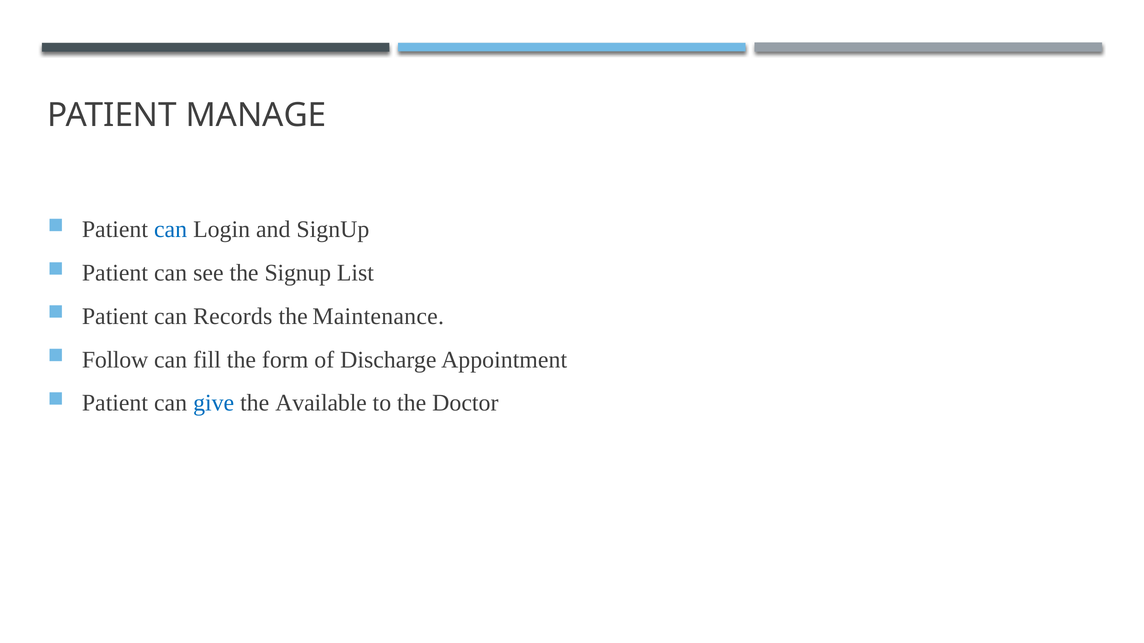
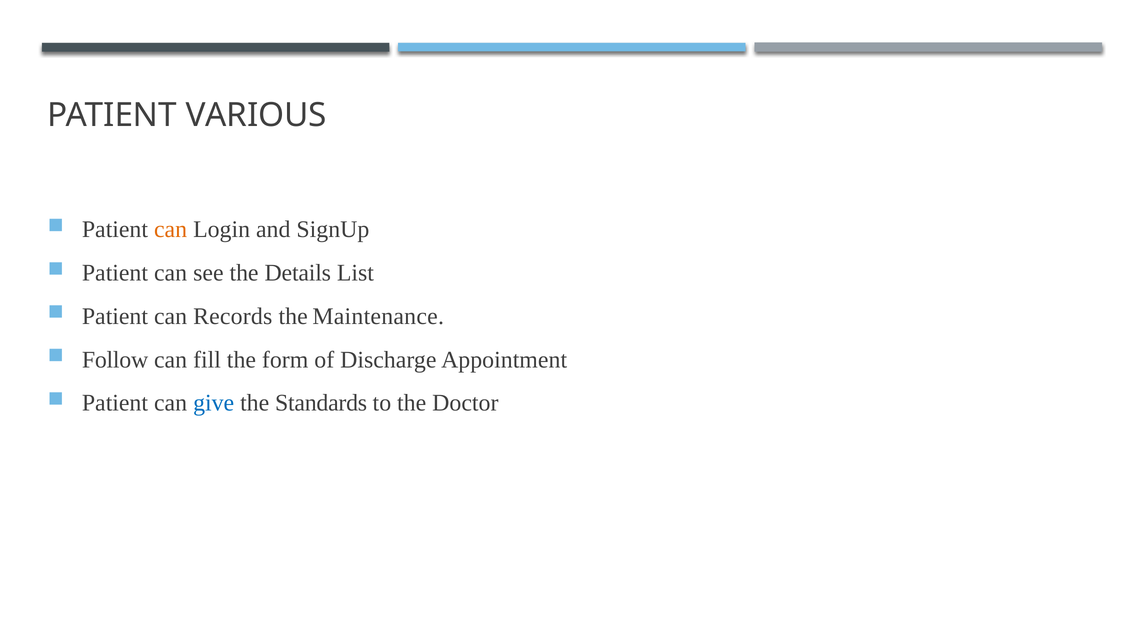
MANAGE: MANAGE -> VARIOUS
can at (171, 230) colour: blue -> orange
the Signup: Signup -> Details
Available: Available -> Standards
